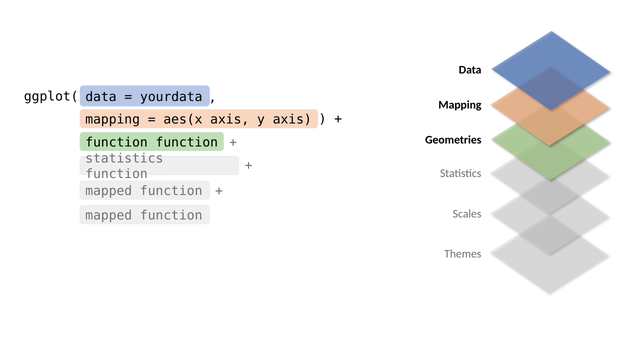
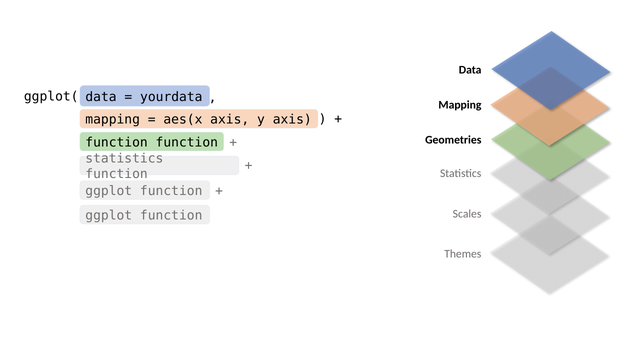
mapped at (109, 191): mapped -> ggplot
mapped at (109, 216): mapped -> ggplot
